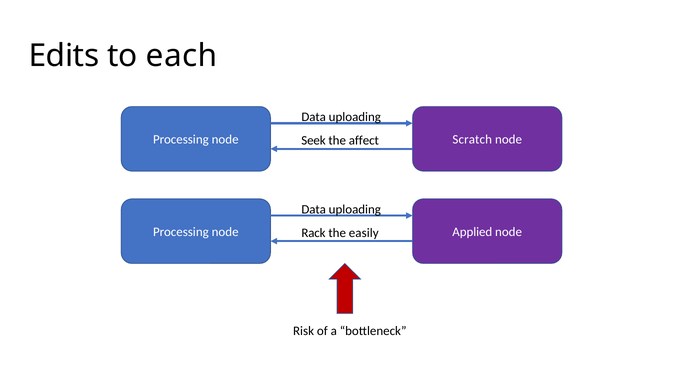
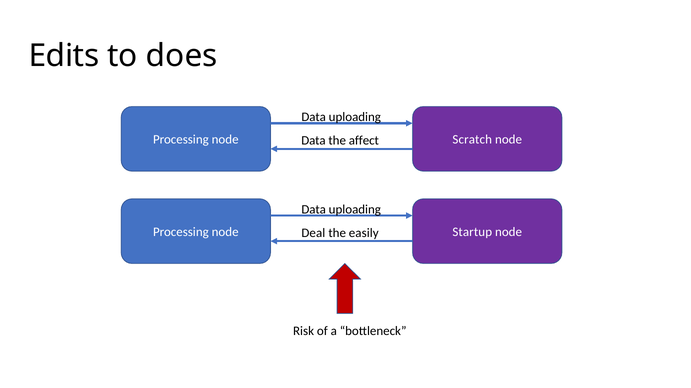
each: each -> does
Seek at (313, 141): Seek -> Data
Applied: Applied -> Startup
Rack: Rack -> Deal
